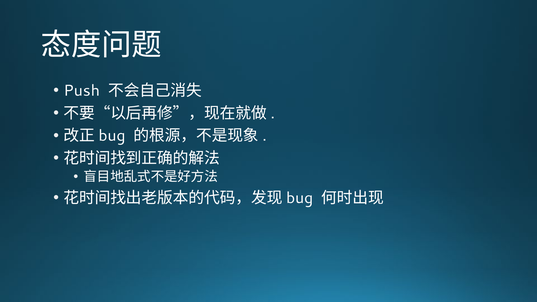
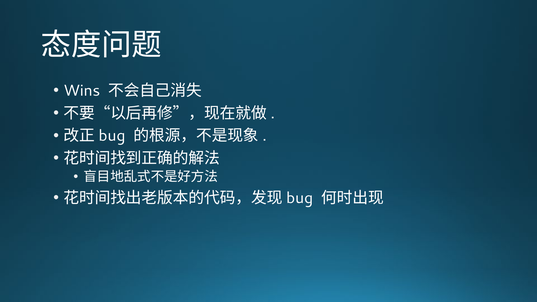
Push: Push -> Wins
